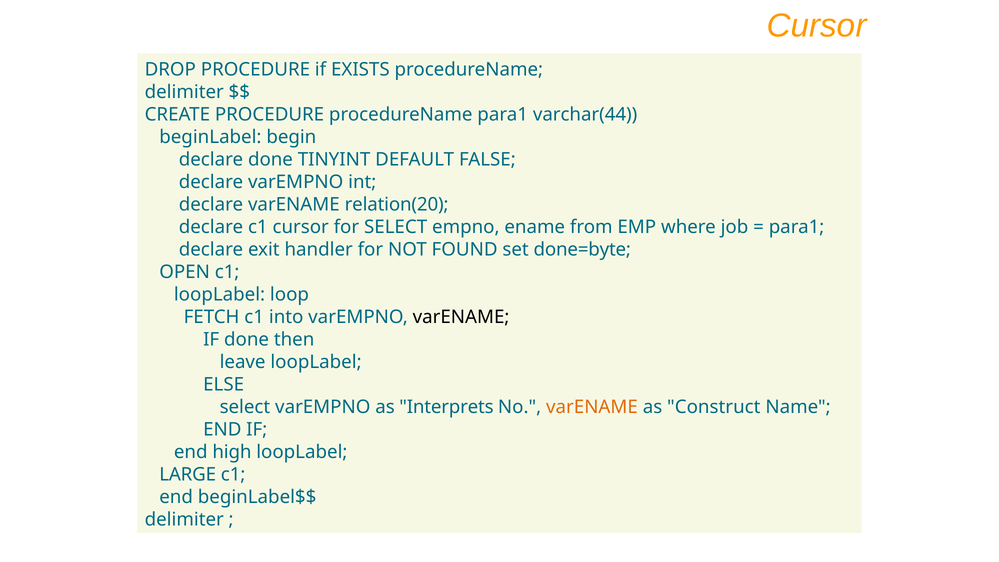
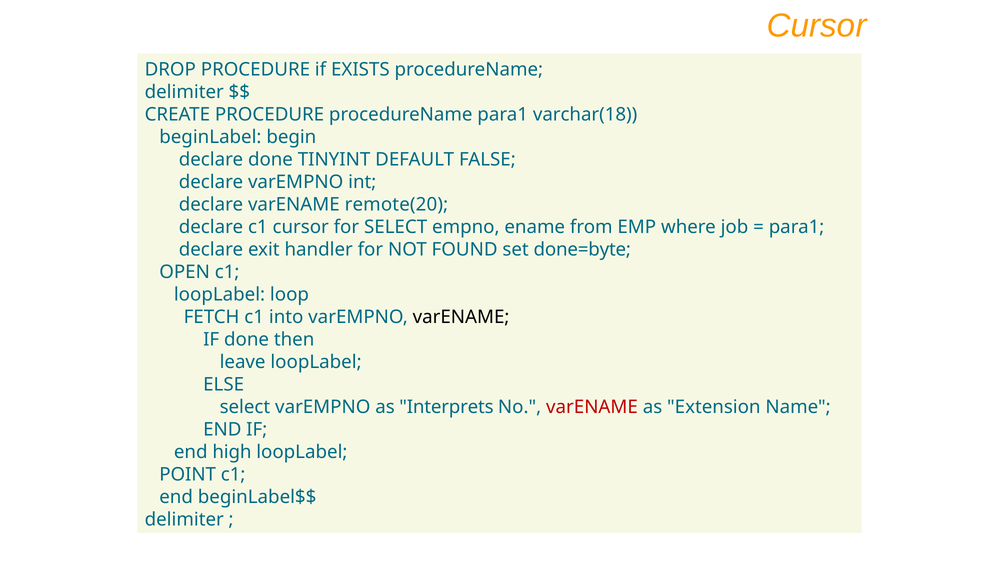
varchar(44: varchar(44 -> varchar(18
relation(20: relation(20 -> remote(20
varENAME at (592, 407) colour: orange -> red
Construct: Construct -> Extension
LARGE: LARGE -> POINT
